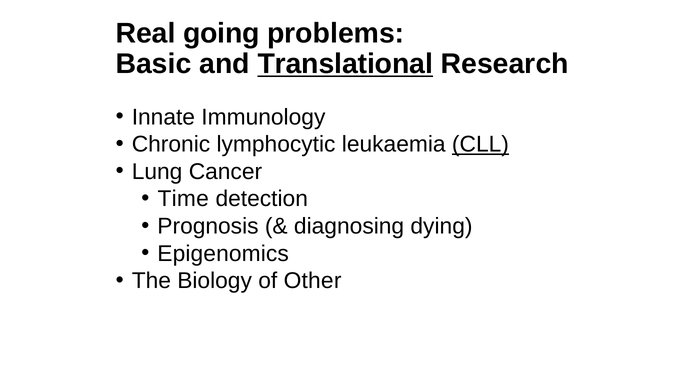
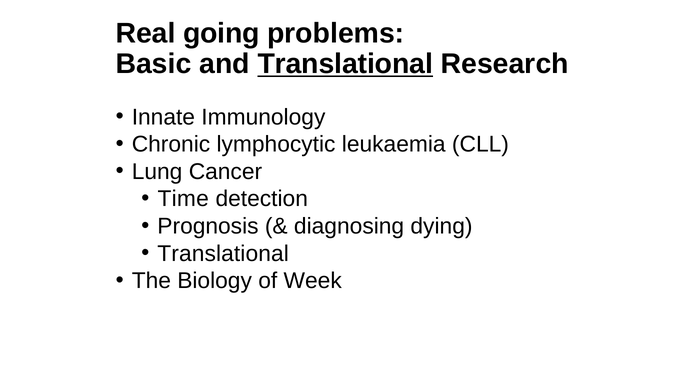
CLL underline: present -> none
Epigenomics at (223, 254): Epigenomics -> Translational
Other: Other -> Week
